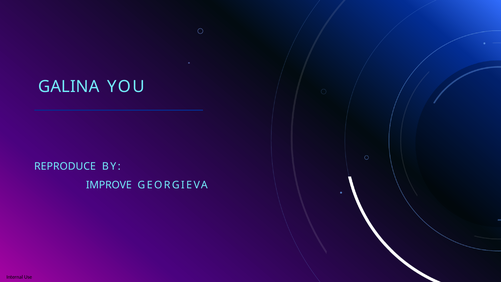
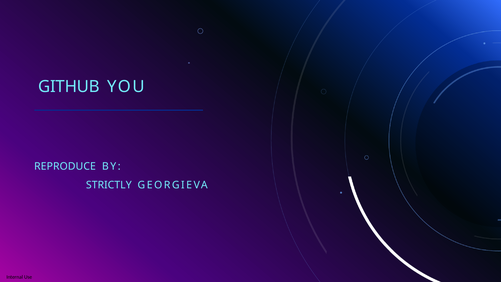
GALINA: GALINA -> GITHUB
IMPROVE: IMPROVE -> STRICTLY
